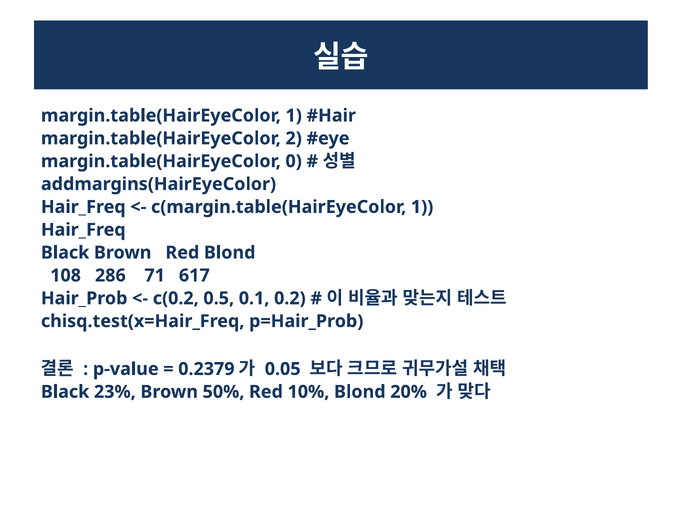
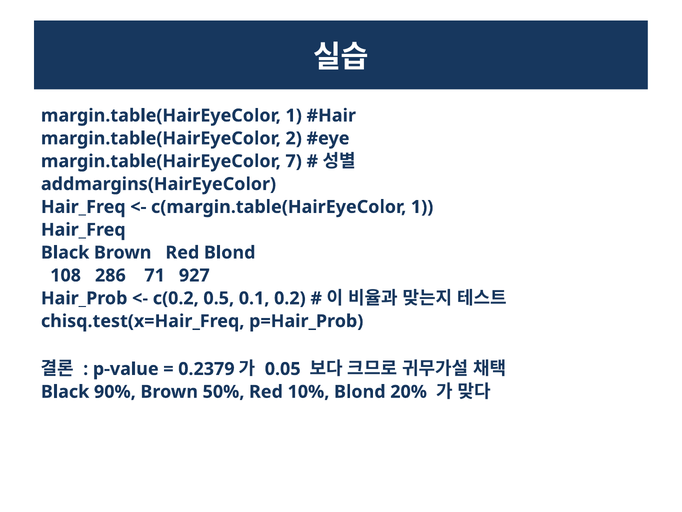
0: 0 -> 7
617: 617 -> 927
23%: 23% -> 90%
